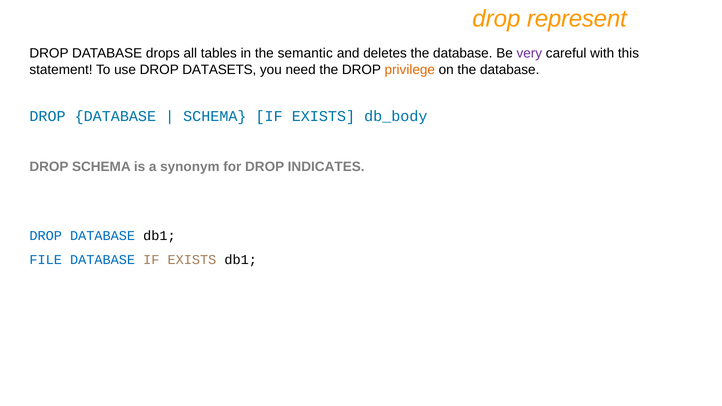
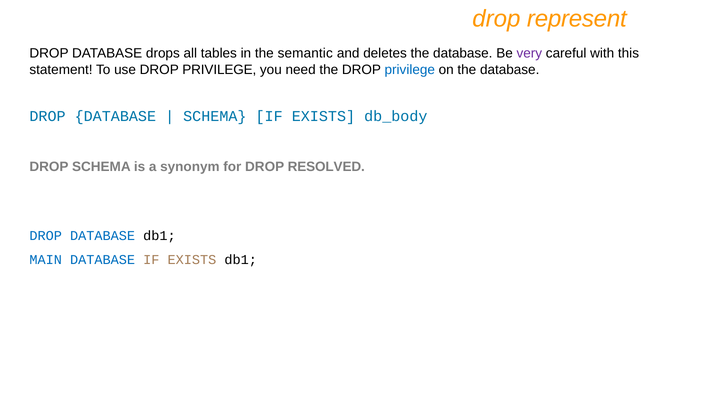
use DROP DATASETS: DATASETS -> PRIVILEGE
privilege at (410, 70) colour: orange -> blue
INDICATES: INDICATES -> RESOLVED
FILE: FILE -> MAIN
